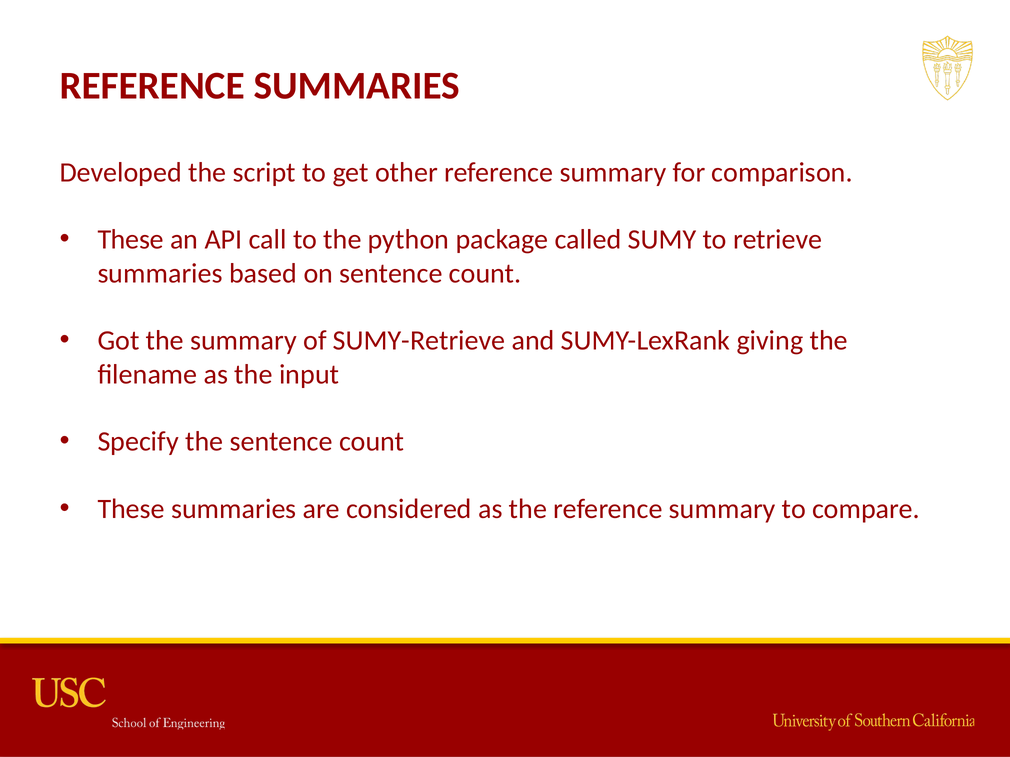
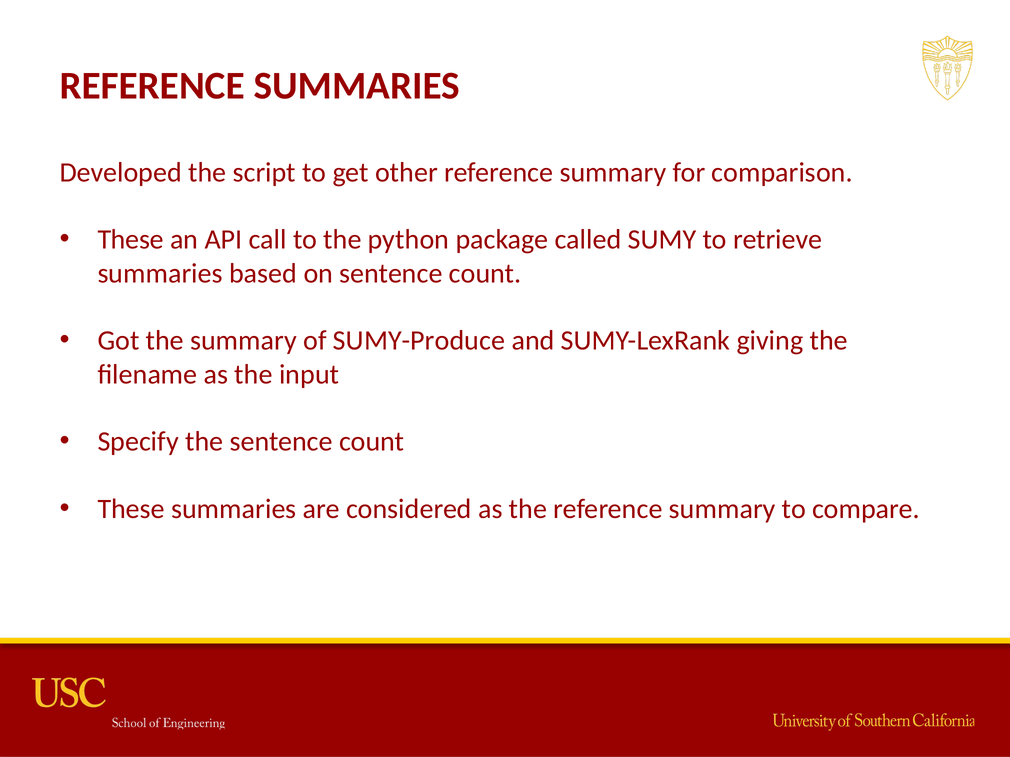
SUMY-Retrieve: SUMY-Retrieve -> SUMY-Produce
